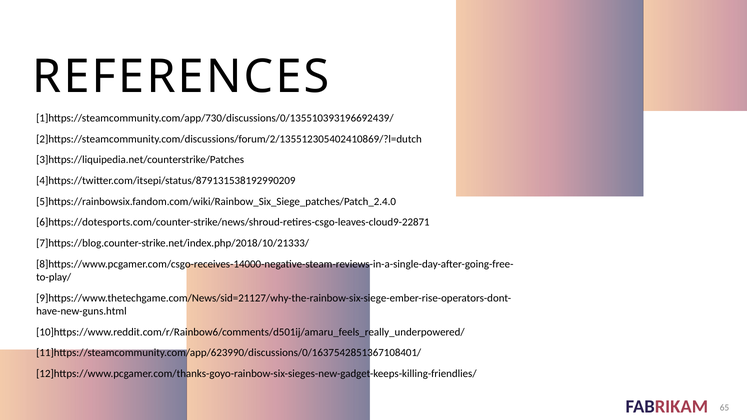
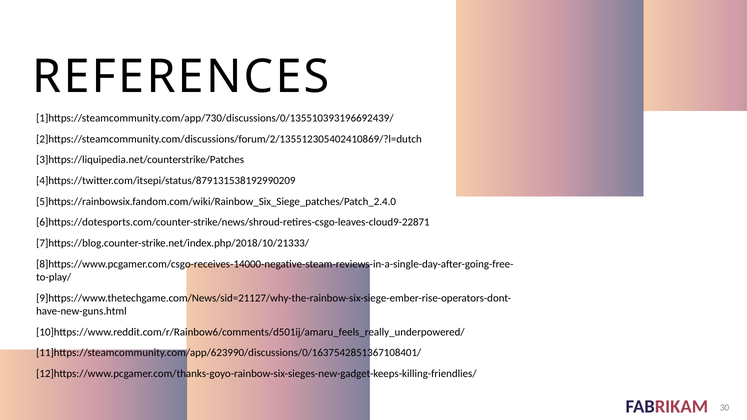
65: 65 -> 30
